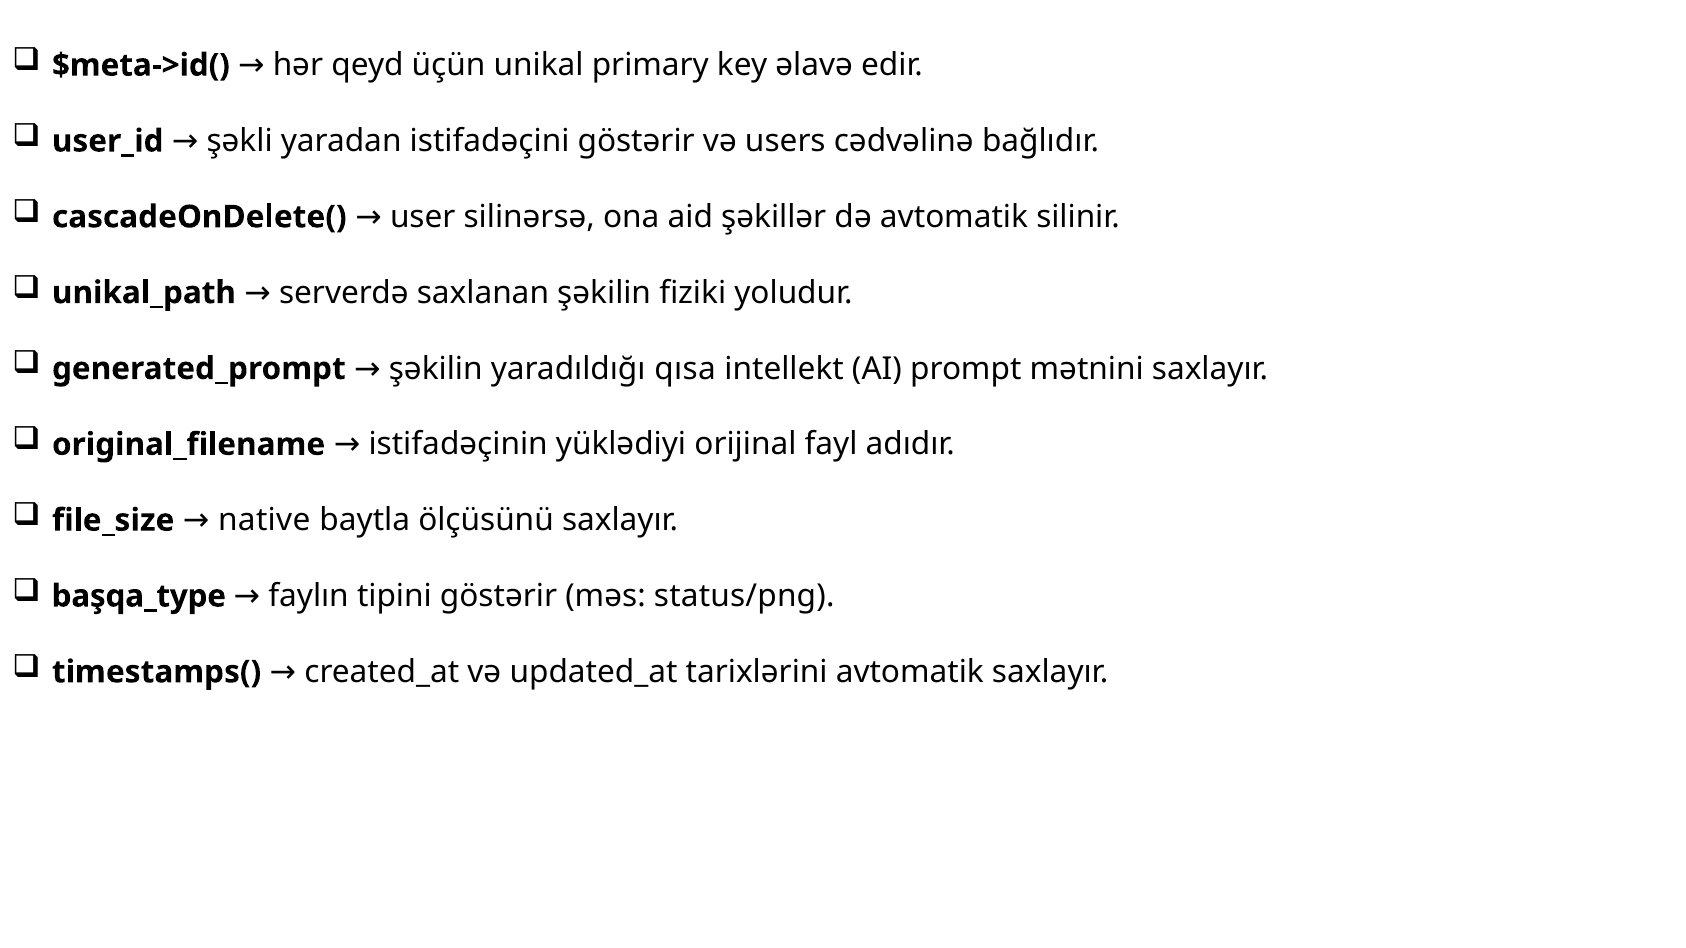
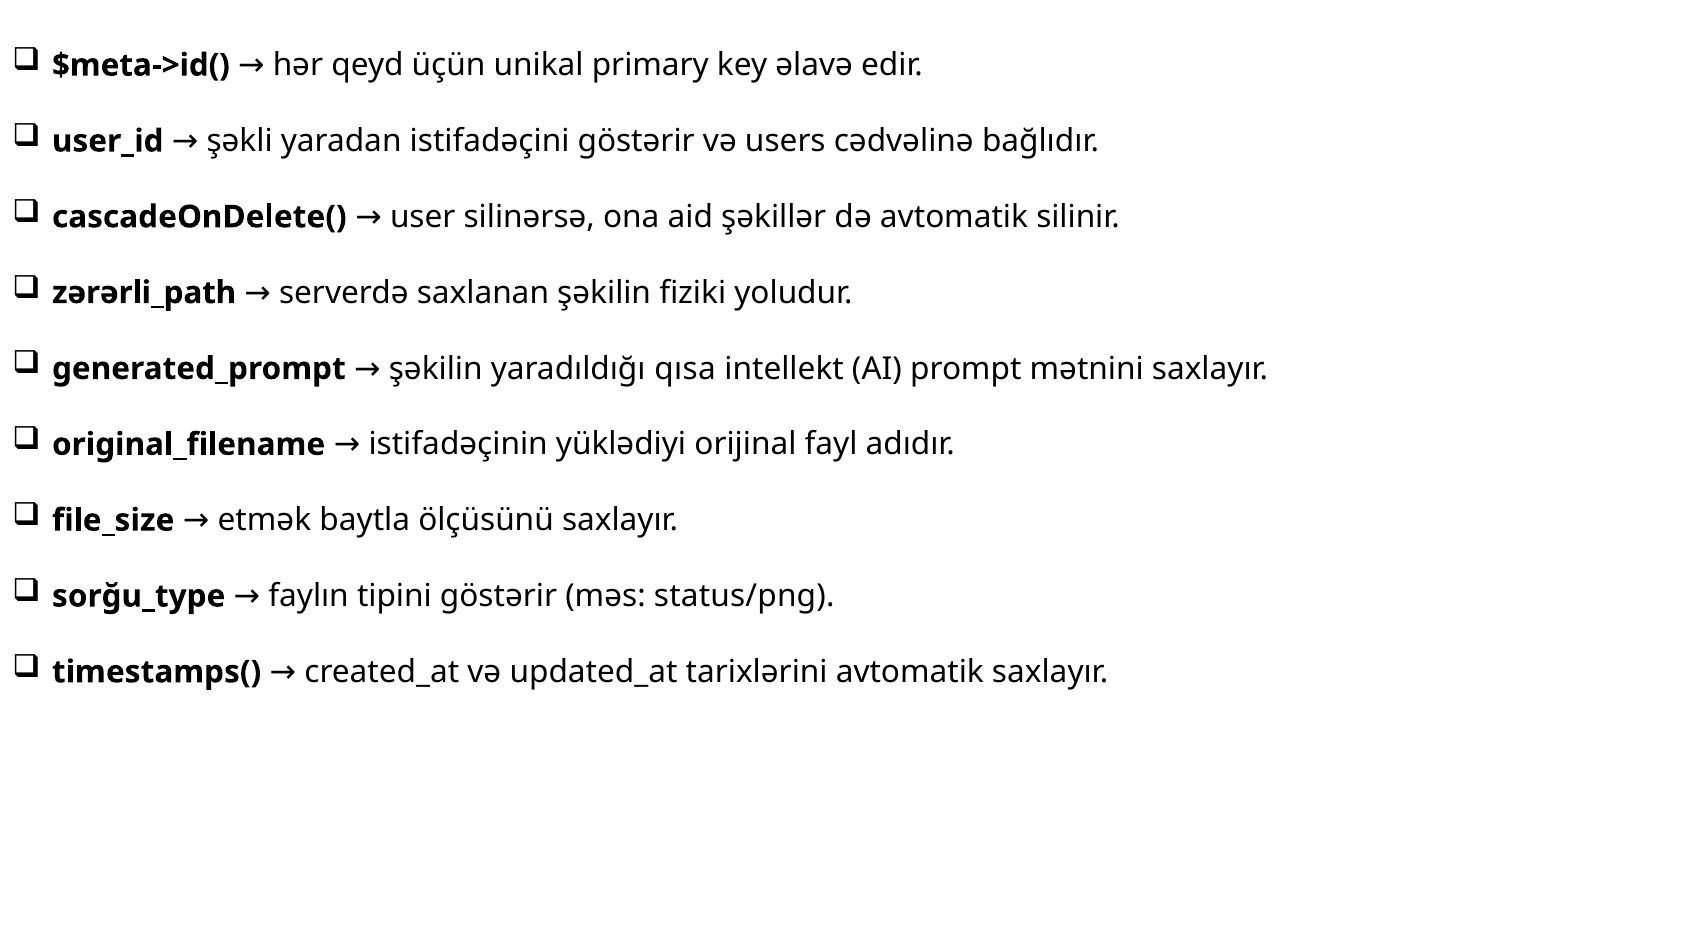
unikal_path: unikal_path -> zərərli_path
native: native -> etmək
başqa_type: başqa_type -> sorğu_type
